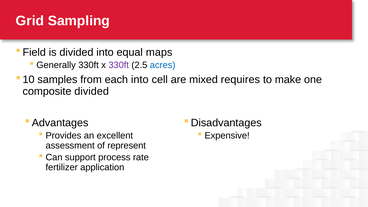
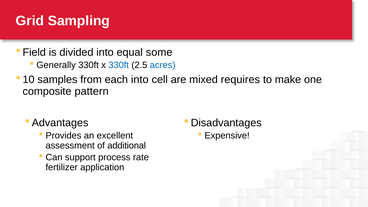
maps: maps -> some
330ft at (119, 65) colour: purple -> blue
composite divided: divided -> pattern
represent: represent -> additional
